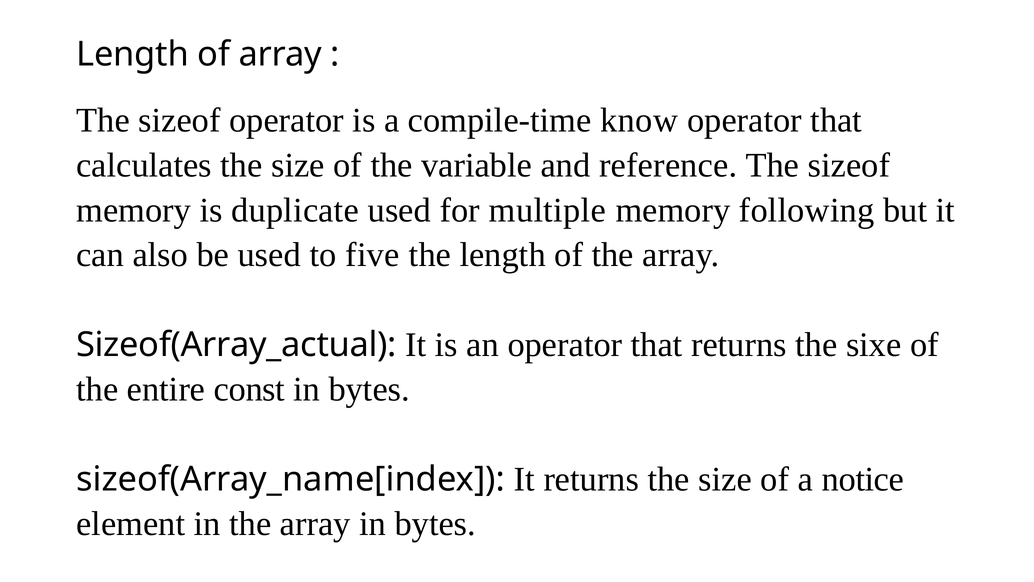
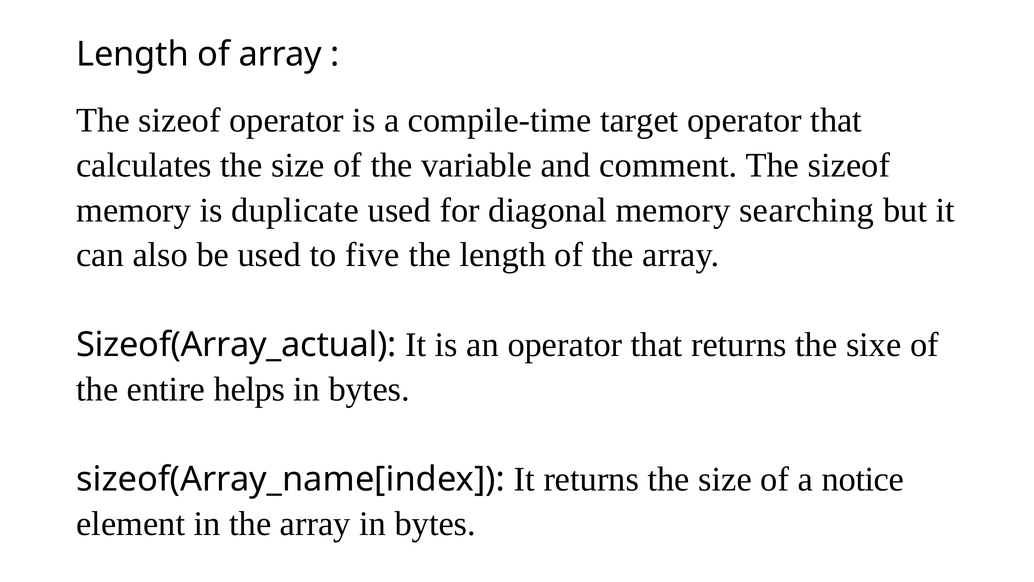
know: know -> target
reference: reference -> comment
multiple: multiple -> diagonal
following: following -> searching
const: const -> helps
